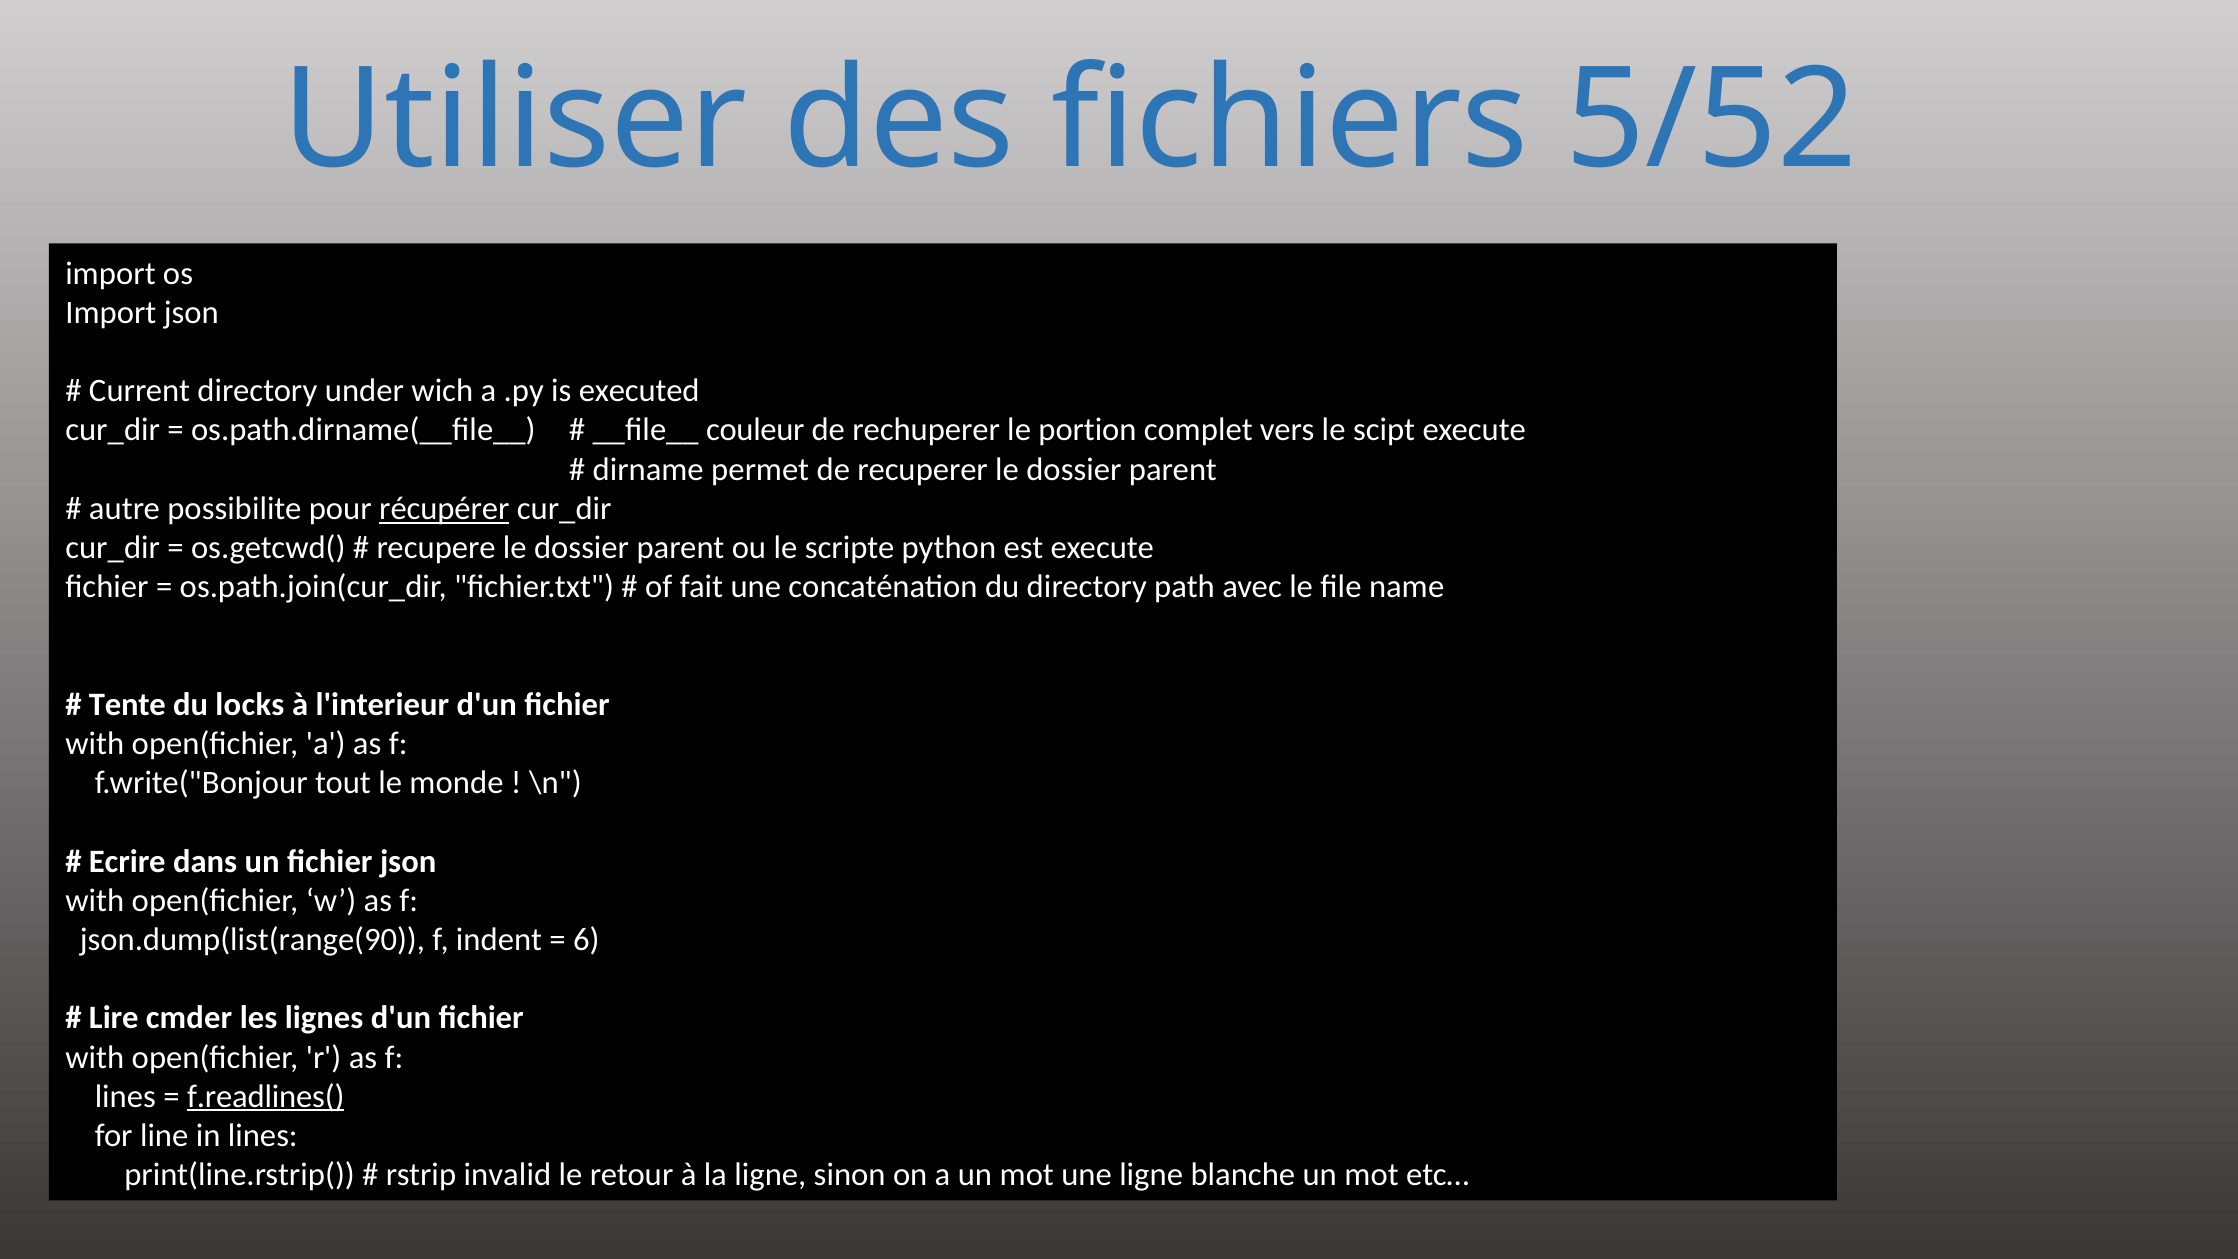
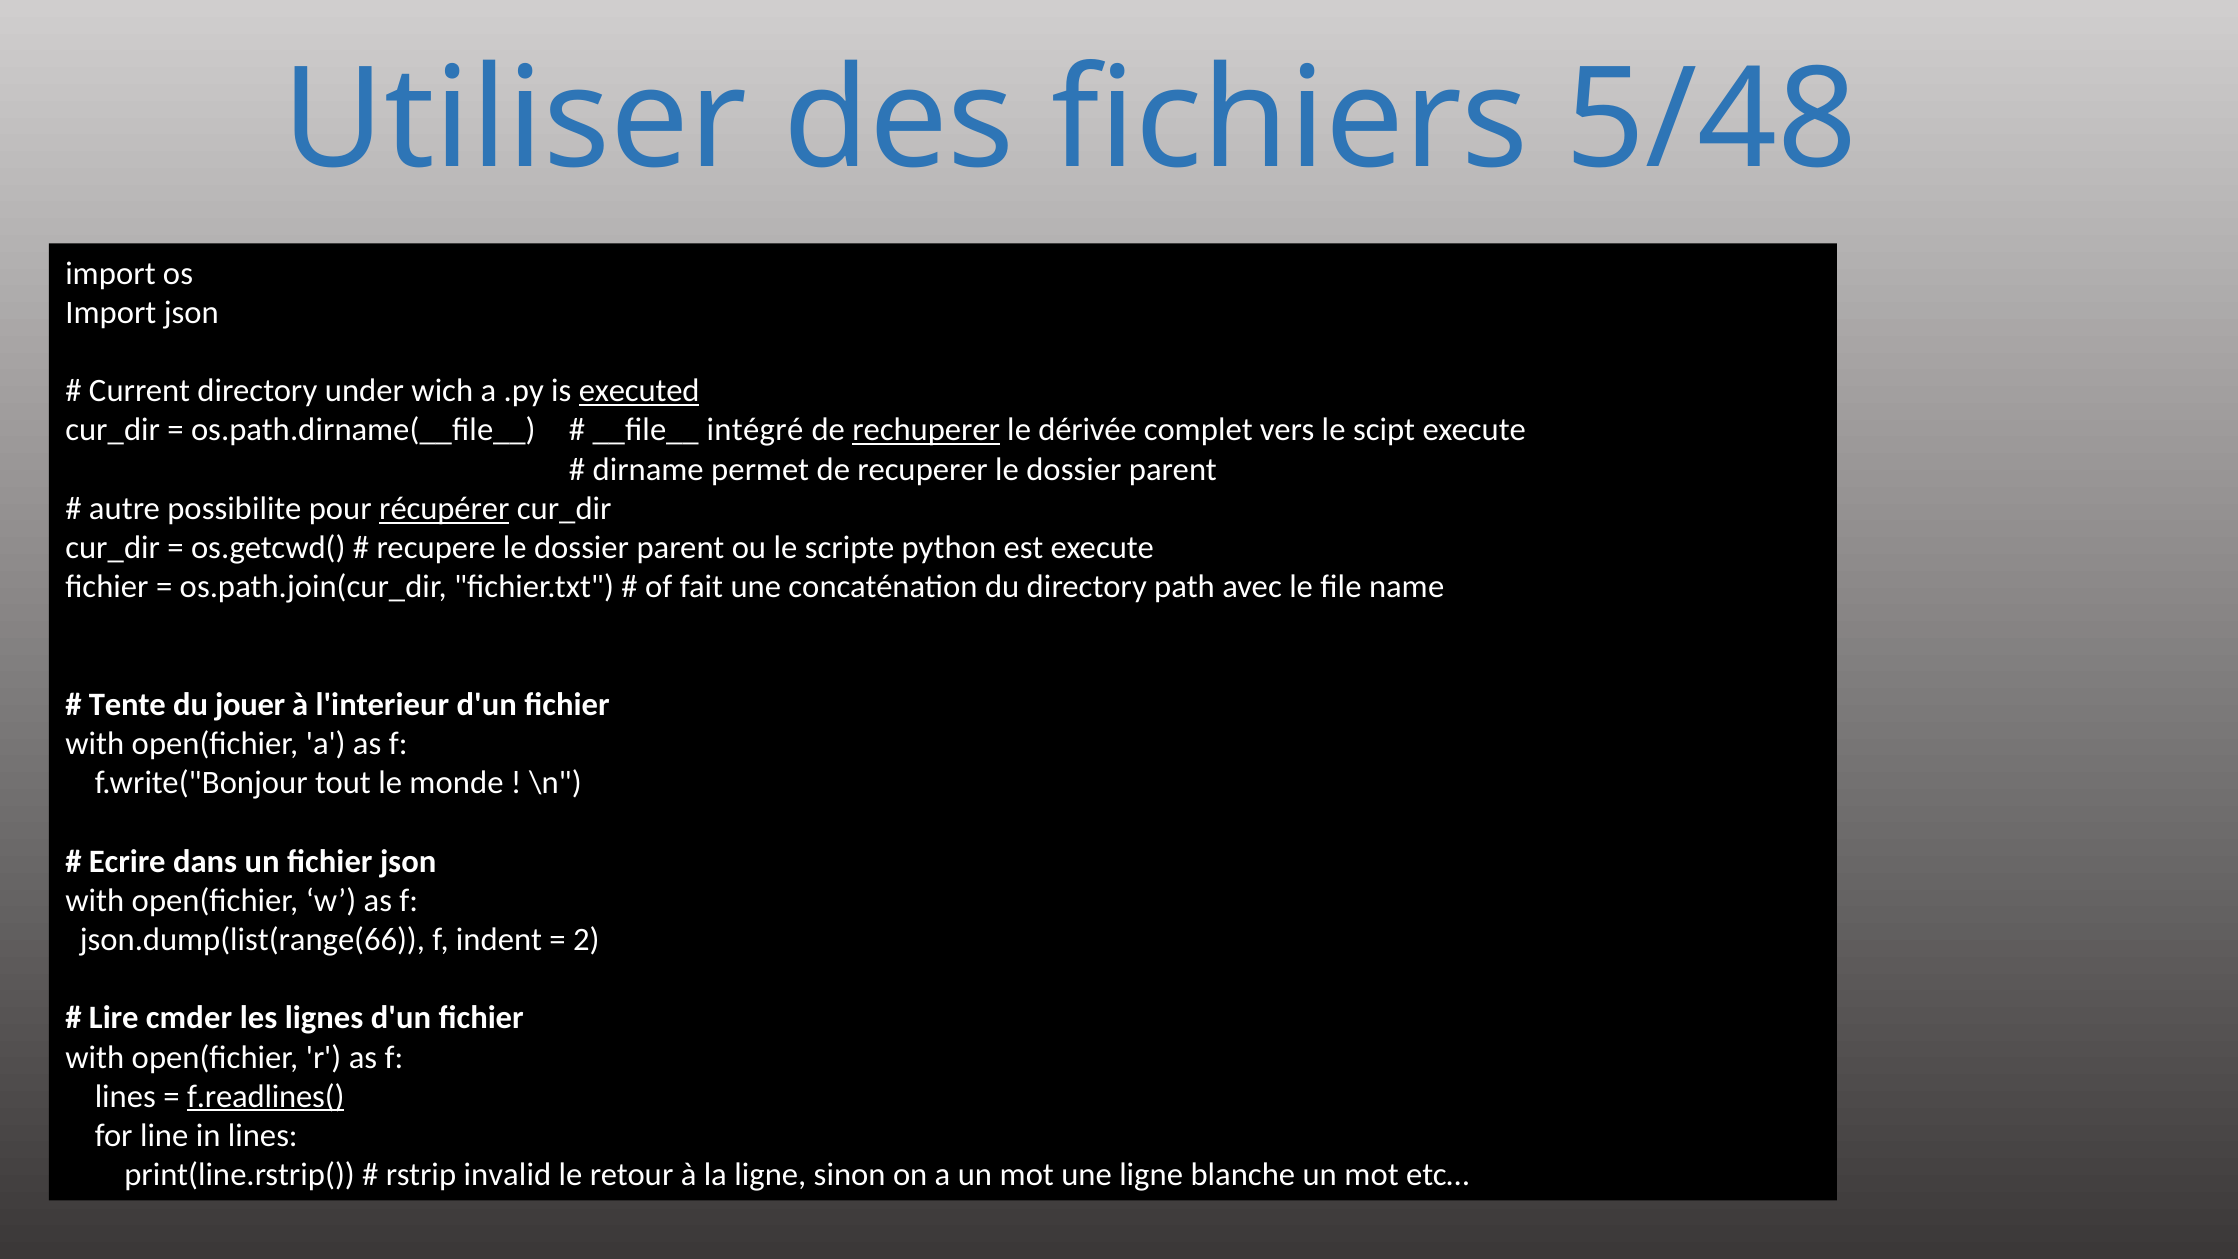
5/52: 5/52 -> 5/48
executed underline: none -> present
couleur: couleur -> intégré
rechuperer underline: none -> present
portion: portion -> dérivée
locks: locks -> jouer
json.dump(list(range(90: json.dump(list(range(90 -> json.dump(list(range(66
6: 6 -> 2
